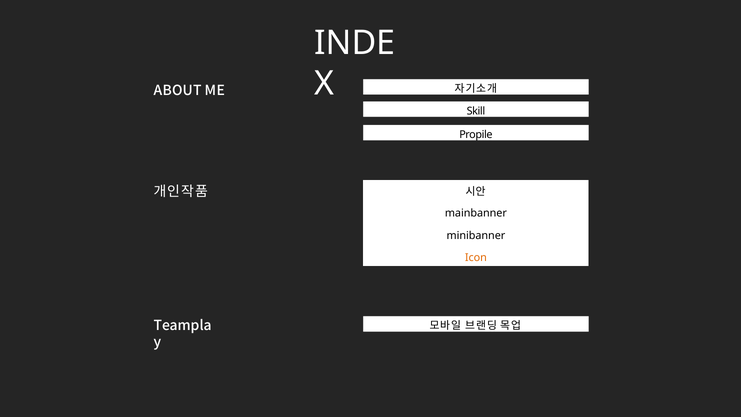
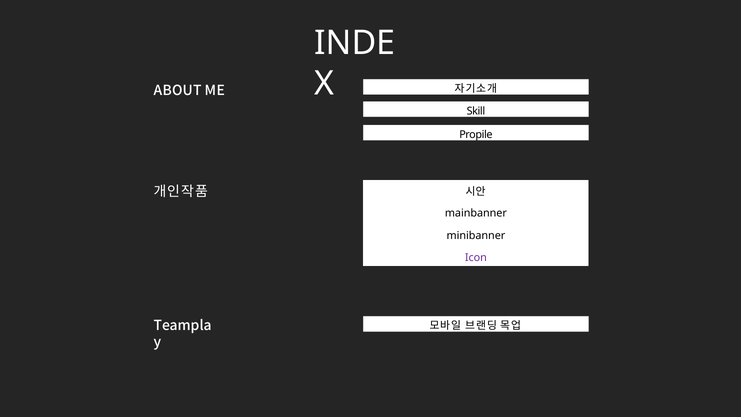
Icon colour: orange -> purple
